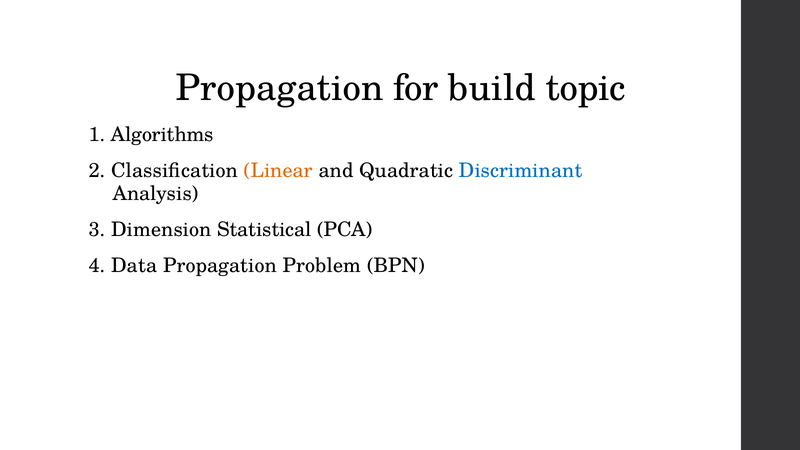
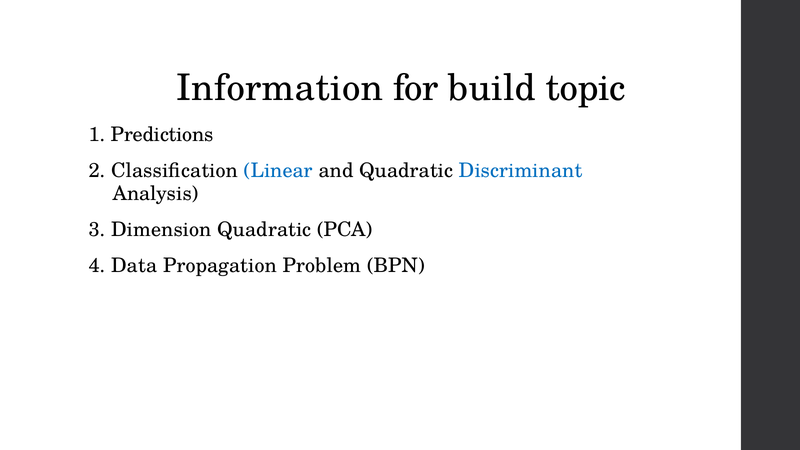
Propagation at (280, 88): Propagation -> Information
Algorithms: Algorithms -> Predictions
Linear colour: orange -> blue
Dimension Statistical: Statistical -> Quadratic
